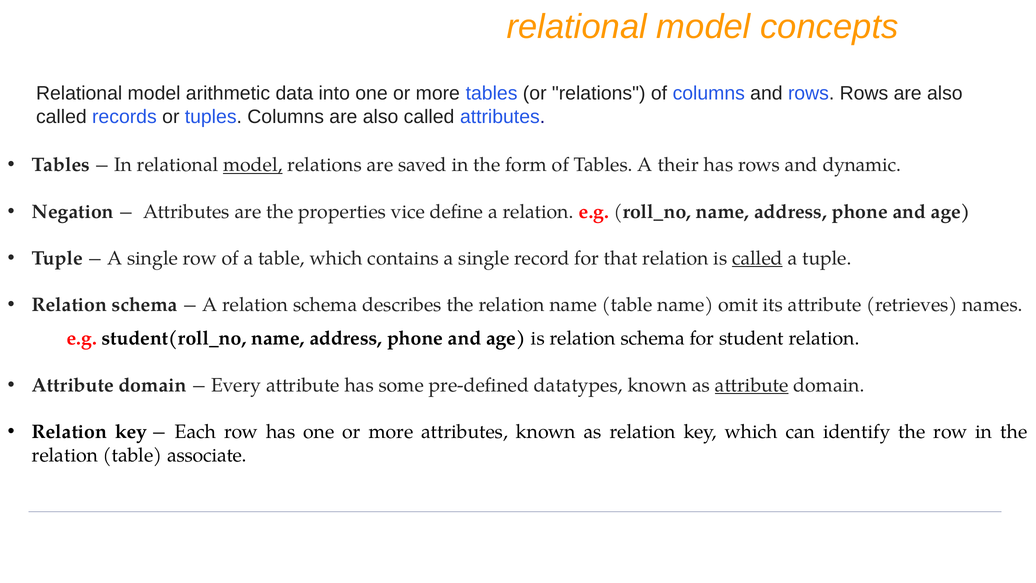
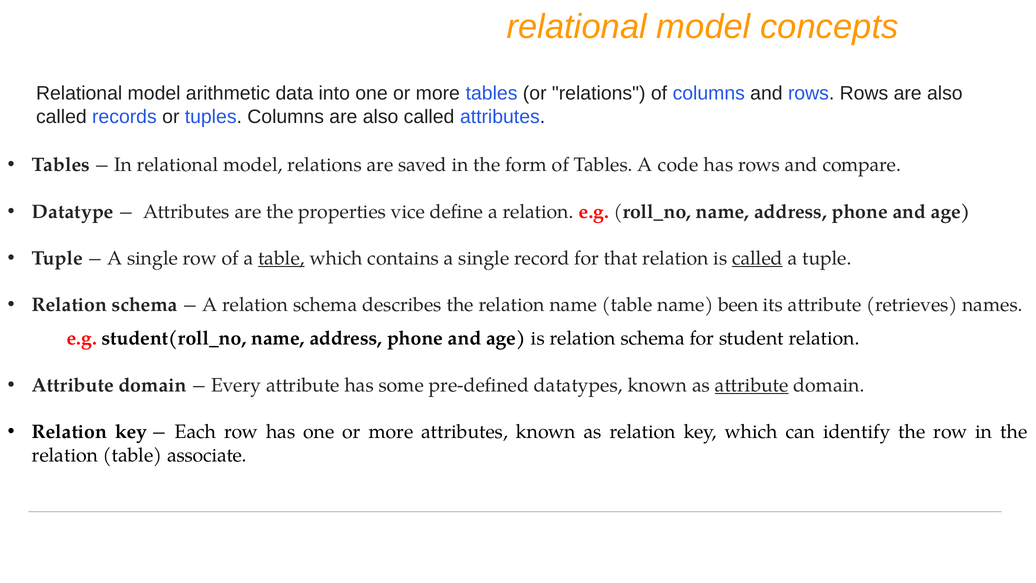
model at (253, 165) underline: present -> none
their: their -> code
dynamic: dynamic -> compare
Negation: Negation -> Datatype
table at (281, 258) underline: none -> present
omit: omit -> been
